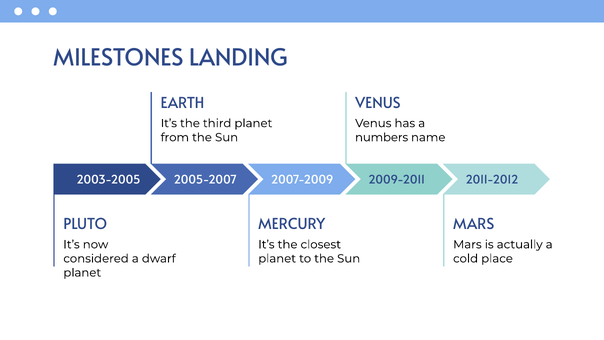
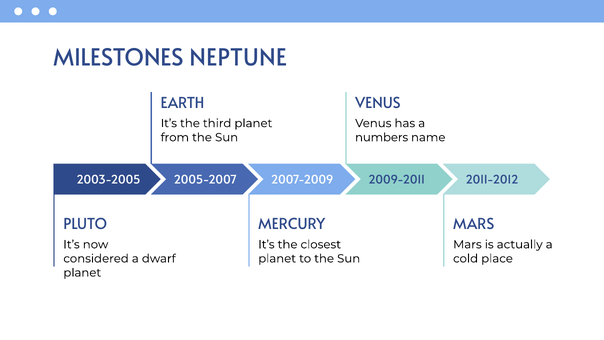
LANDING: LANDING -> NEPTUNE
